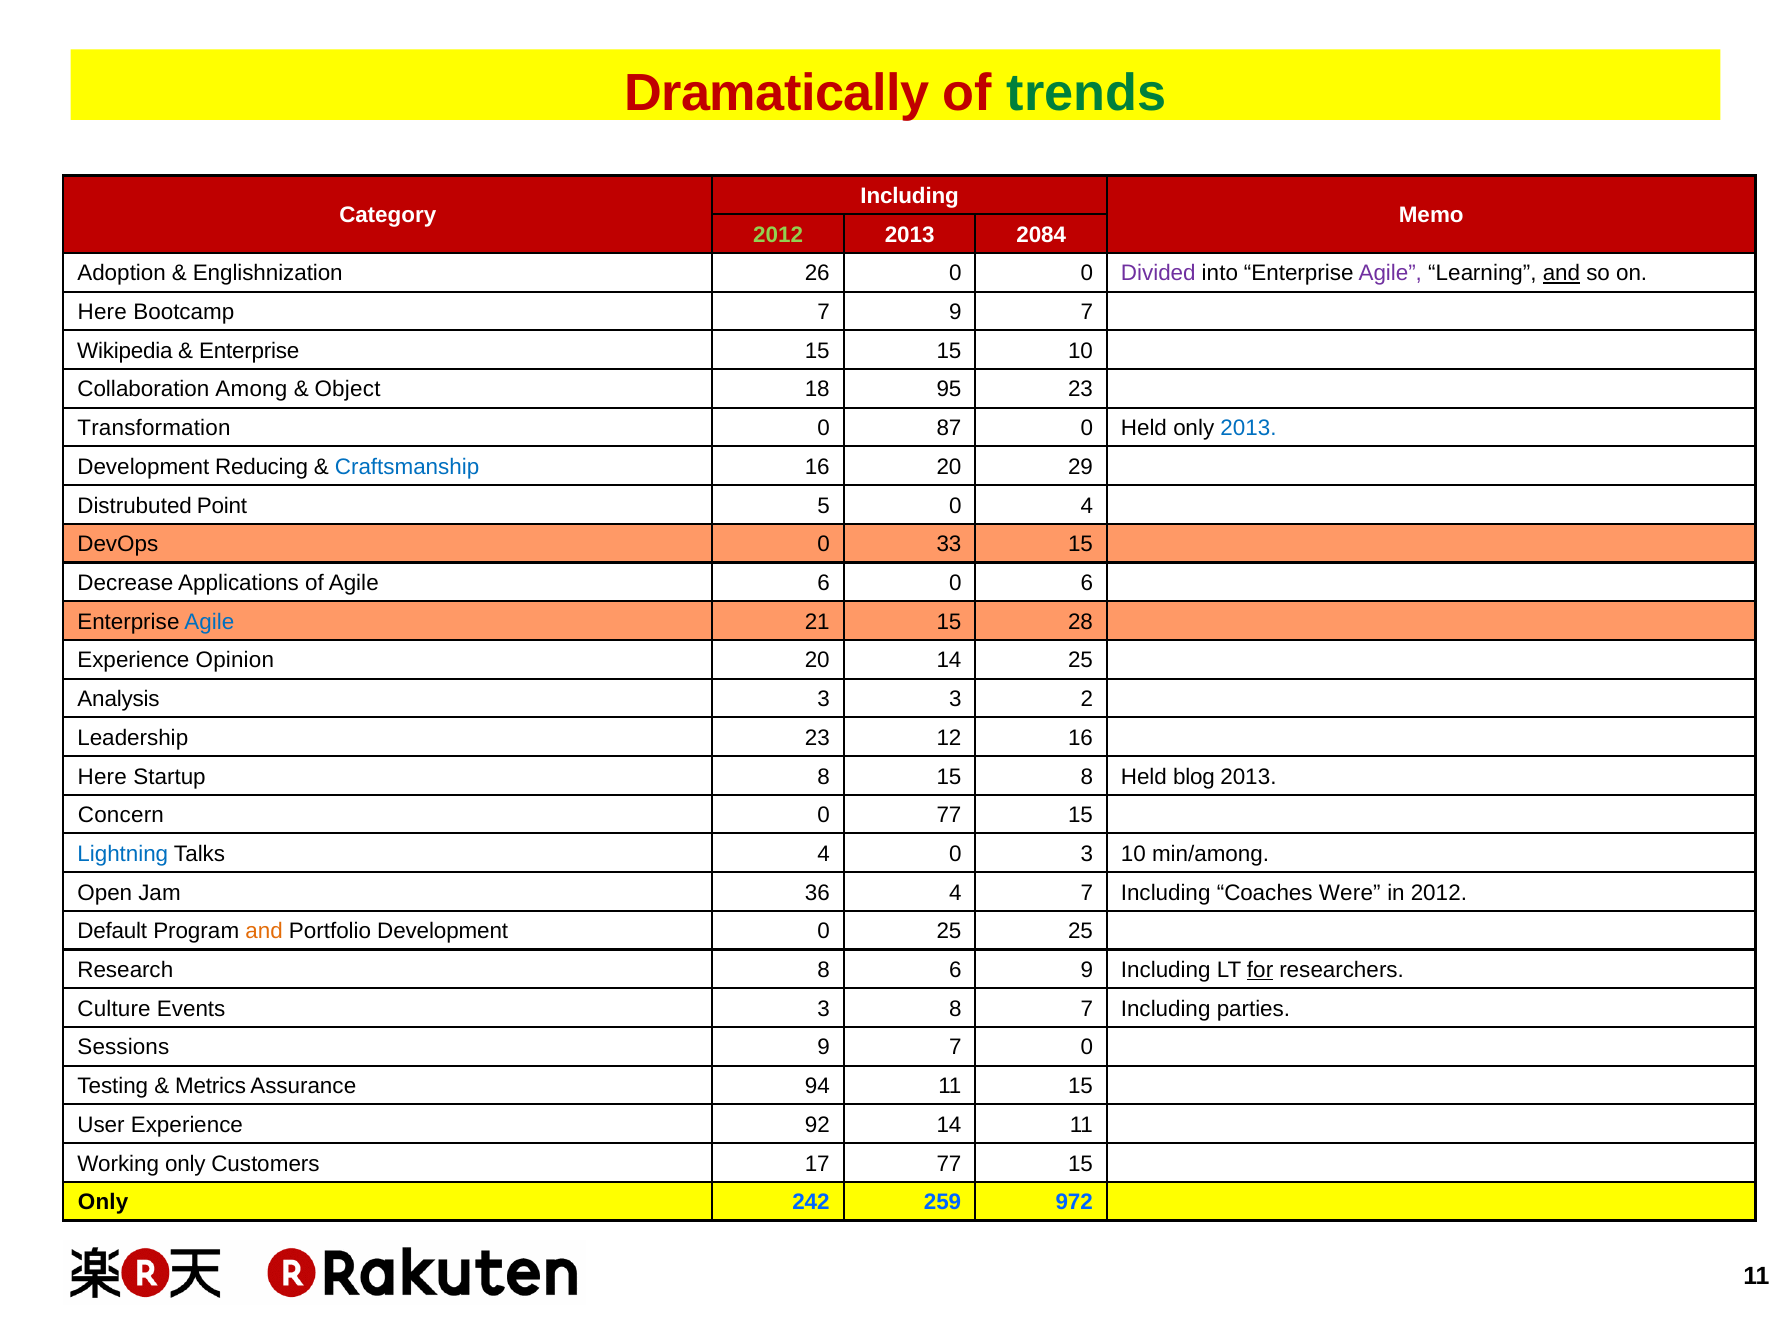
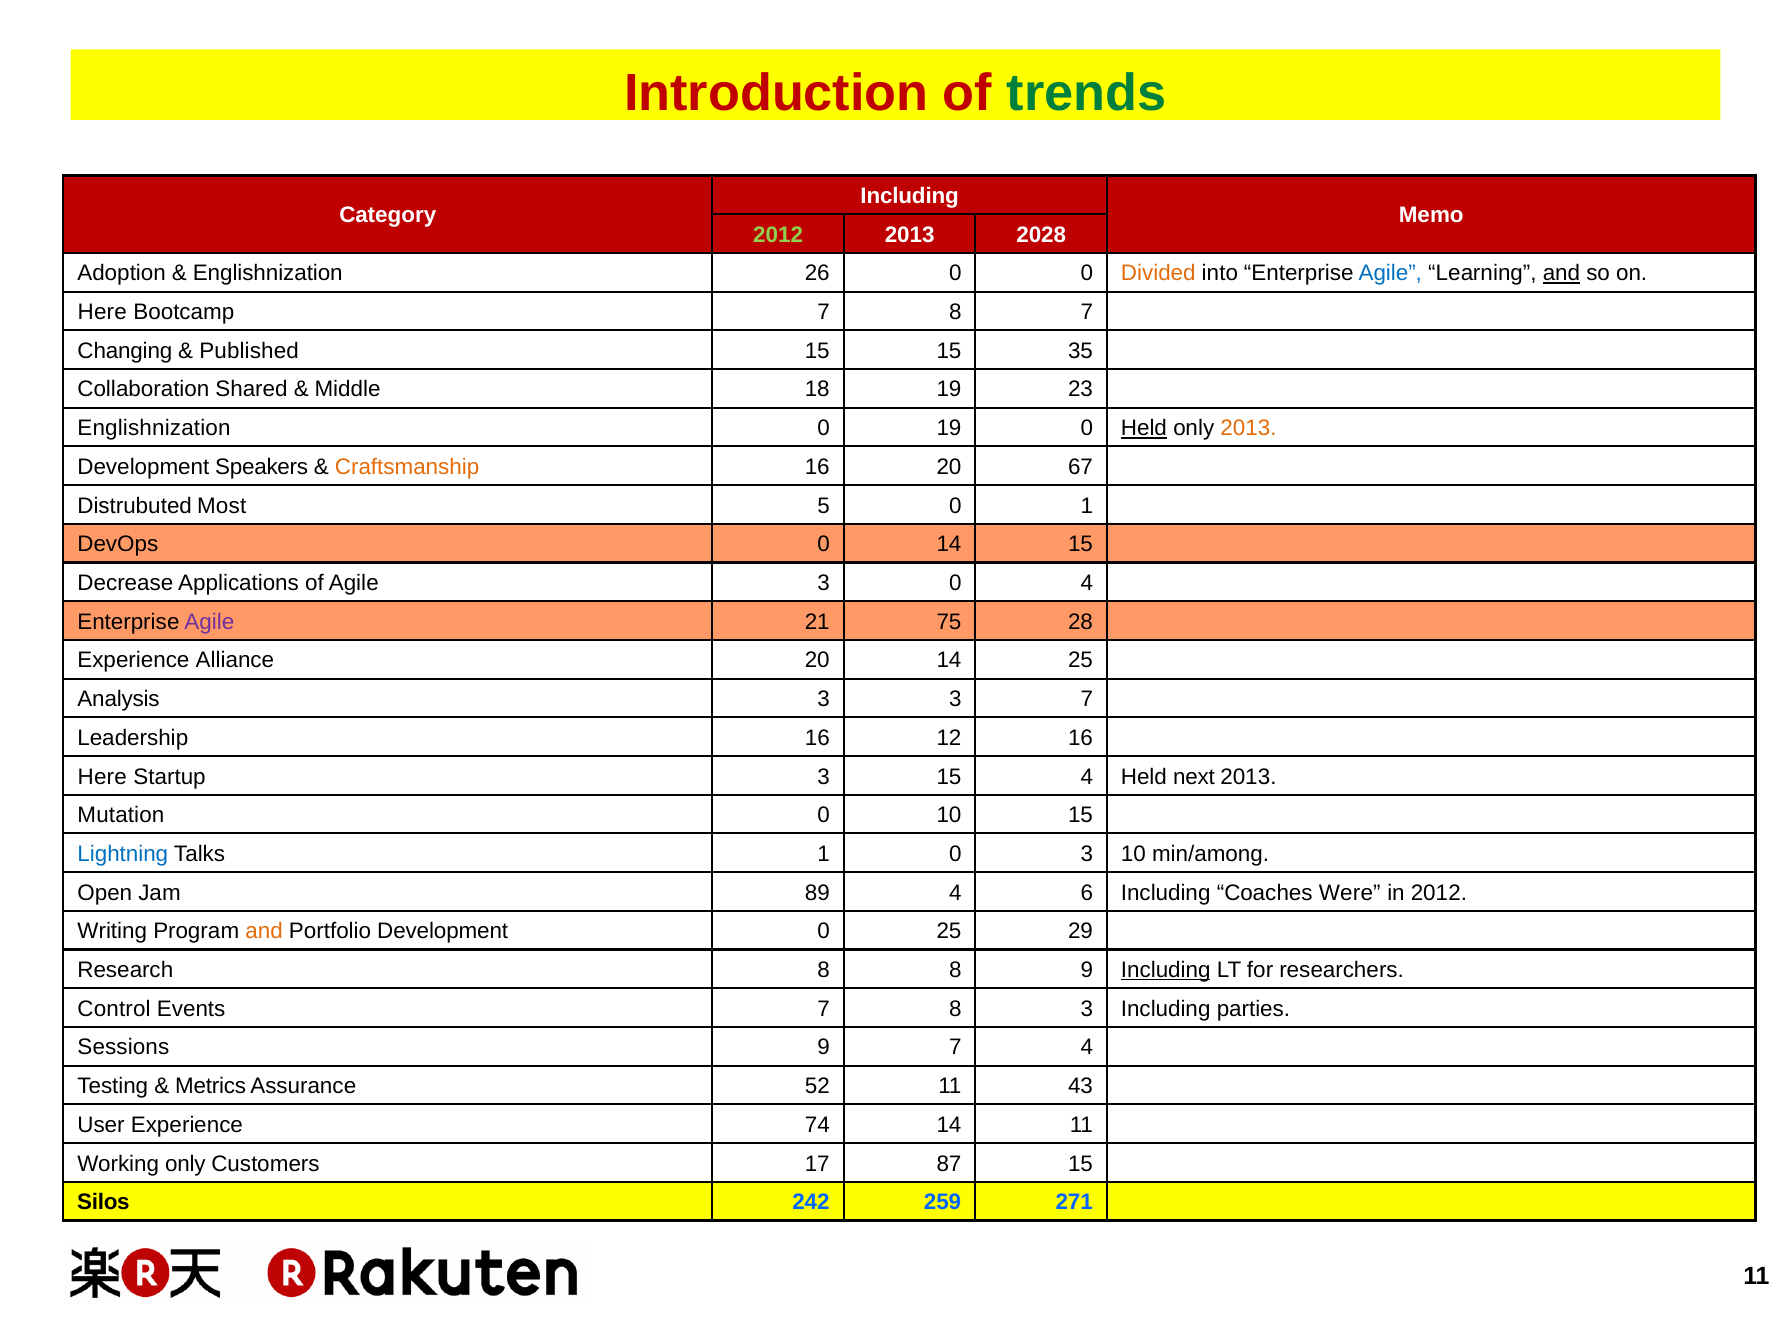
Dramatically: Dramatically -> Introduction
2084: 2084 -> 2028
Divided colour: purple -> orange
Agile at (1390, 274) colour: purple -> blue
Bootcamp 7 9: 9 -> 8
Wikipedia: Wikipedia -> Changing
Enterprise at (249, 351): Enterprise -> Published
15 10: 10 -> 35
Among: Among -> Shared
Object: Object -> Middle
18 95: 95 -> 19
Transformation at (154, 428): Transformation -> Englishnization
0 87: 87 -> 19
Held at (1144, 428) underline: none -> present
2013 at (1248, 428) colour: blue -> orange
Reducing: Reducing -> Speakers
Craftsmanship colour: blue -> orange
29: 29 -> 67
Point: Point -> Most
0 4: 4 -> 1
0 33: 33 -> 14
Agile 6: 6 -> 3
0 6: 6 -> 4
Agile at (209, 622) colour: blue -> purple
21 15: 15 -> 75
Opinion: Opinion -> Alliance
3 2: 2 -> 7
Leadership 23: 23 -> 16
Startup 8: 8 -> 3
15 8: 8 -> 4
blog: blog -> next
Concern: Concern -> Mutation
0 77: 77 -> 10
Talks 4: 4 -> 1
36: 36 -> 89
4 7: 7 -> 6
Default: Default -> Writing
25 25: 25 -> 29
8 6: 6 -> 8
Including at (1166, 970) underline: none -> present
for underline: present -> none
Culture: Culture -> Control
Events 3: 3 -> 7
8 7: 7 -> 3
7 0: 0 -> 4
94: 94 -> 52
11 15: 15 -> 43
92: 92 -> 74
17 77: 77 -> 87
Only at (103, 1203): Only -> Silos
972: 972 -> 271
